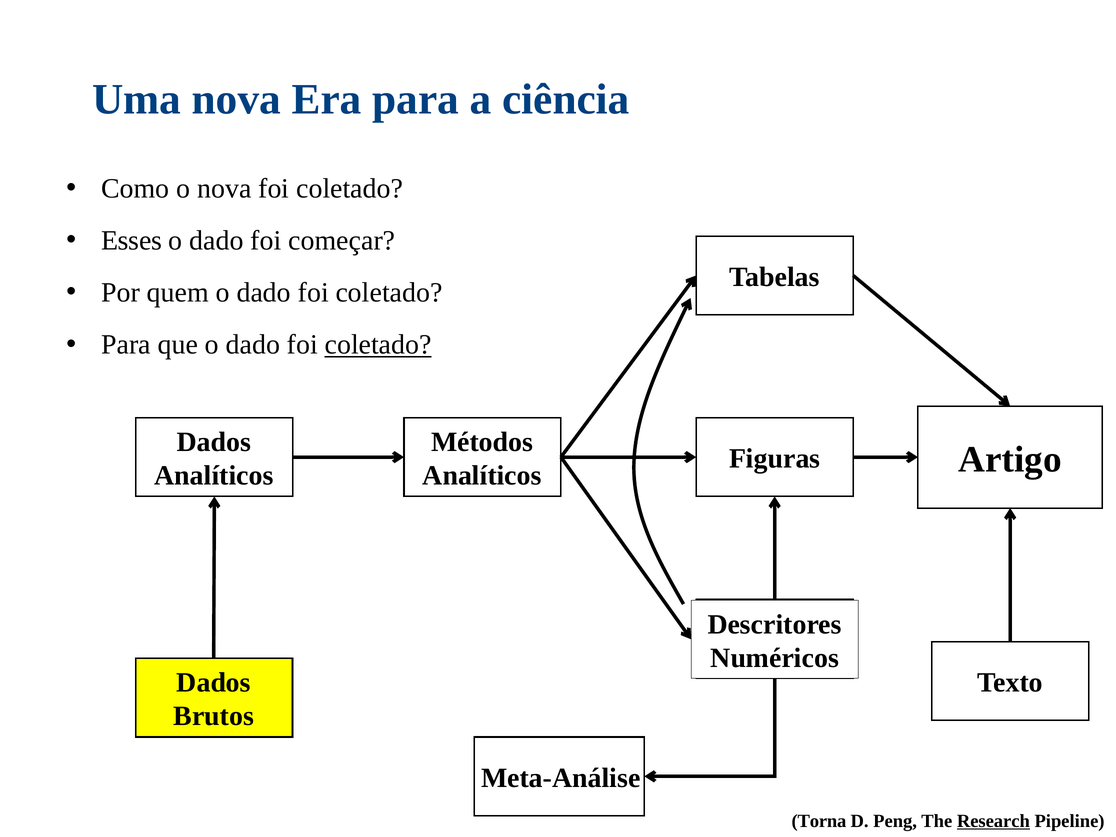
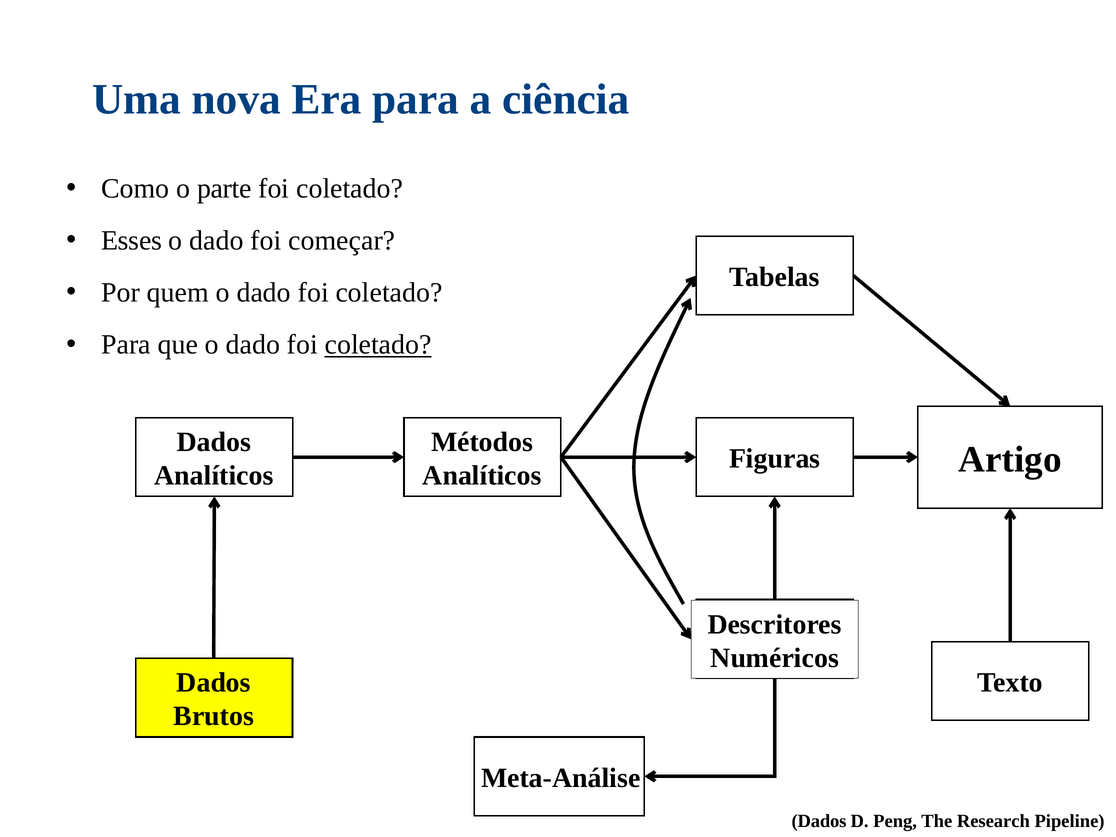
o nova: nova -> parte
Torna at (819, 821): Torna -> Dados
Research underline: present -> none
